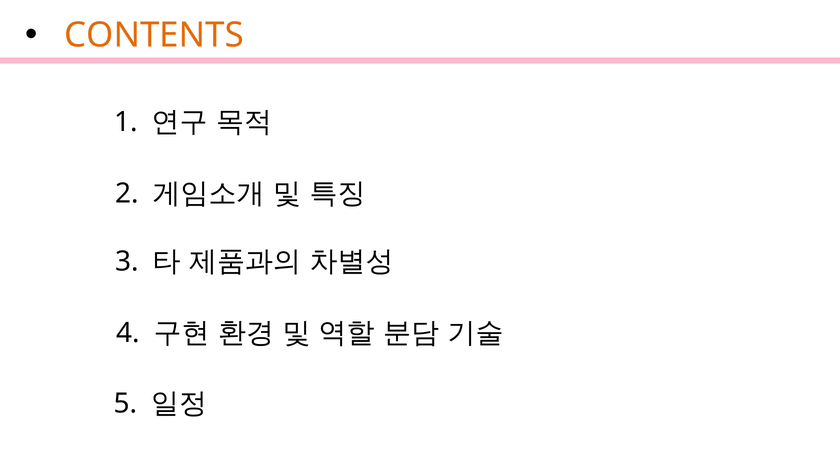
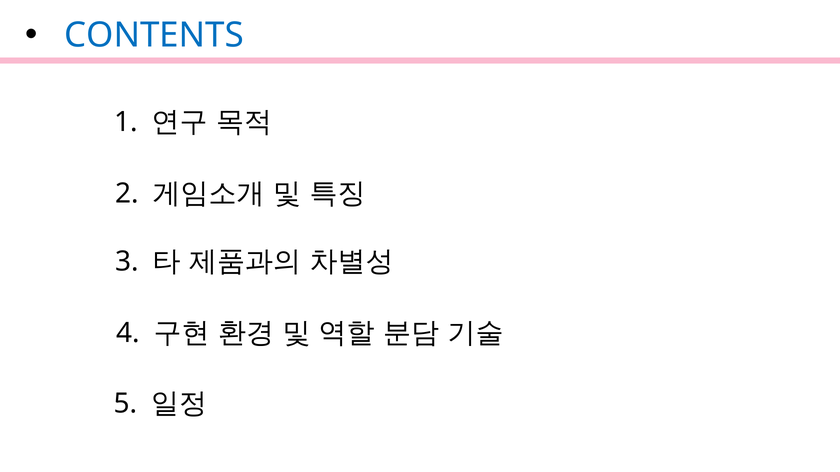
CONTENTS colour: orange -> blue
